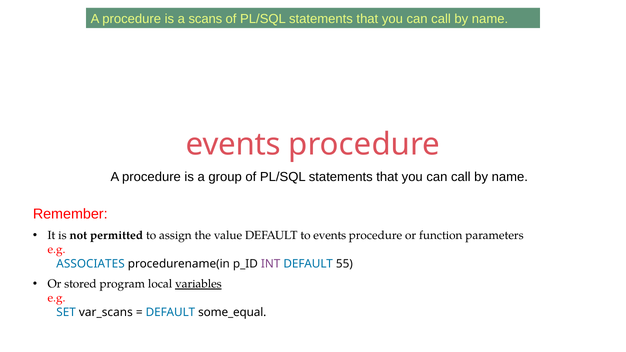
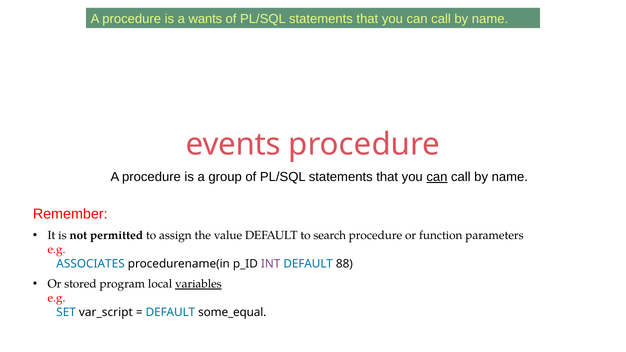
scans: scans -> wants
can at (437, 177) underline: none -> present
to events: events -> search
55: 55 -> 88
var_scans: var_scans -> var_script
